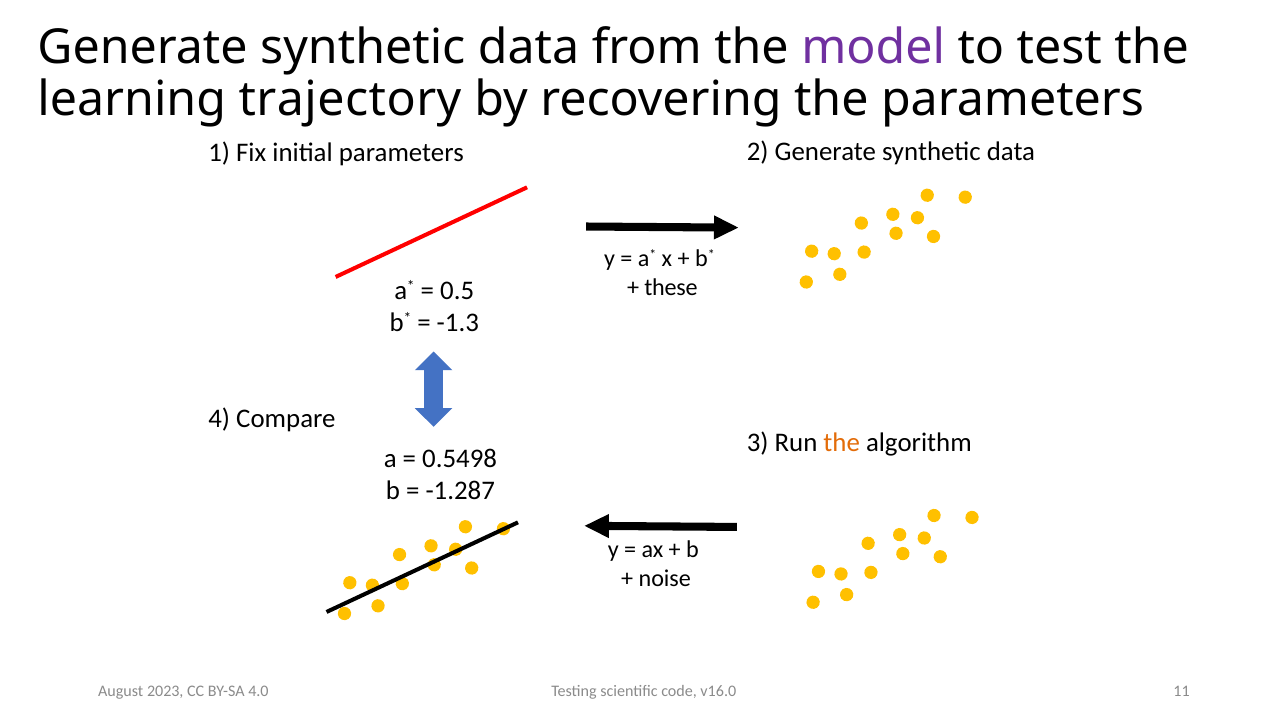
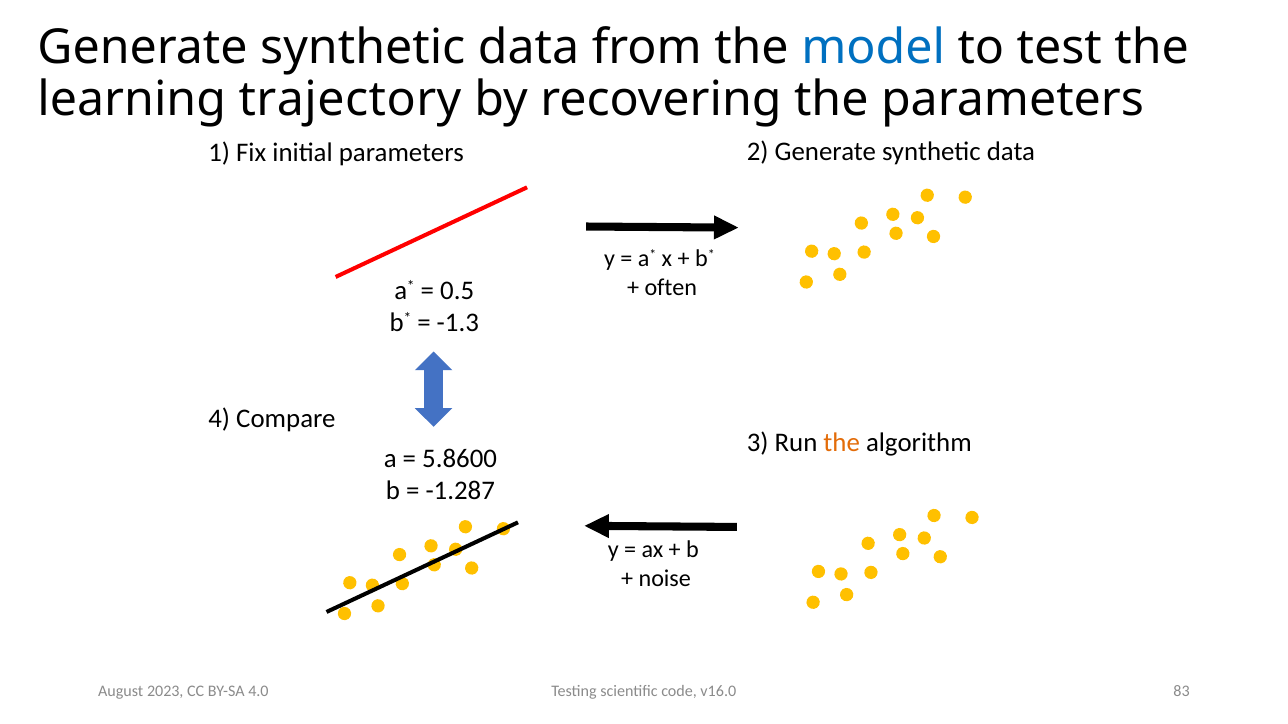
model colour: purple -> blue
these: these -> often
0.5498: 0.5498 -> 5.8600
11: 11 -> 83
